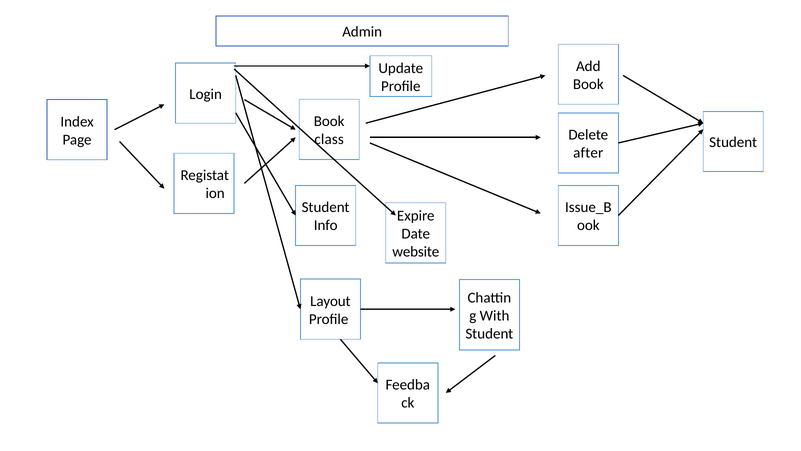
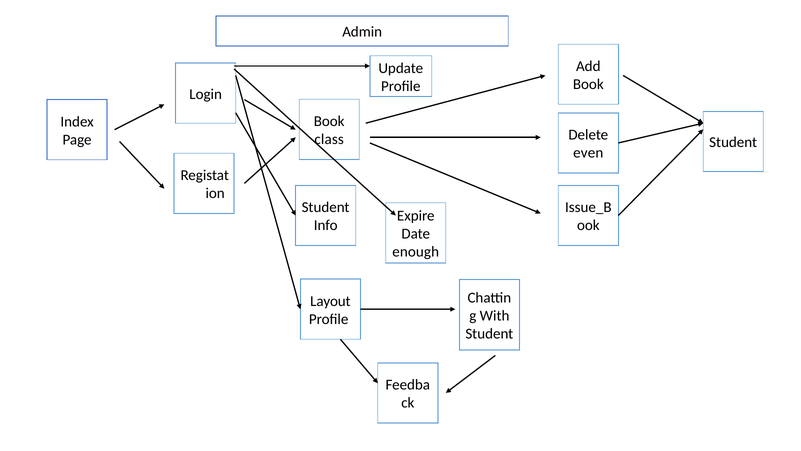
after: after -> even
website: website -> enough
